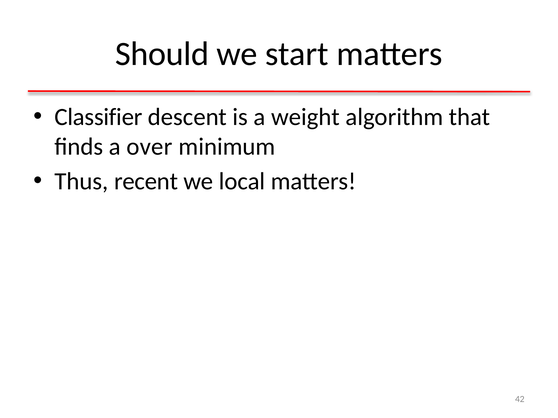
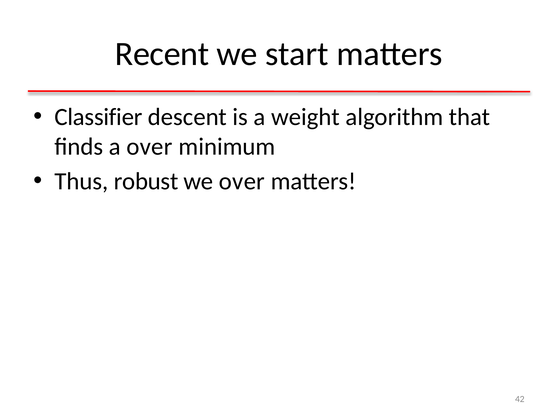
Should: Should -> Recent
recent: recent -> robust
we local: local -> over
